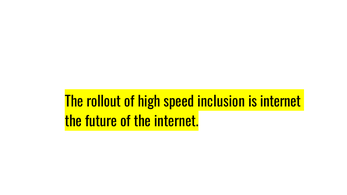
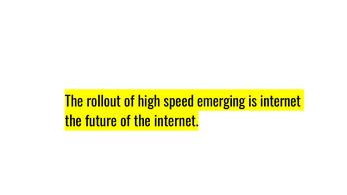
inclusion: inclusion -> emerging
